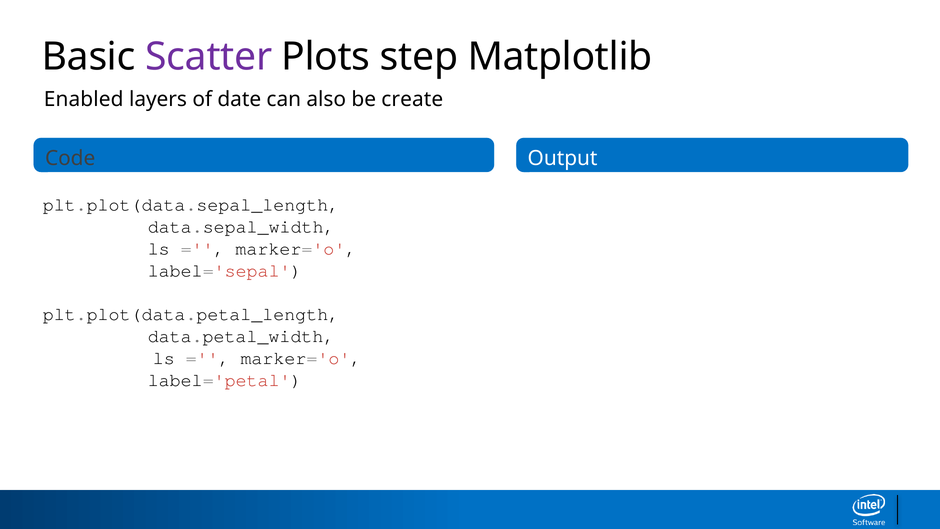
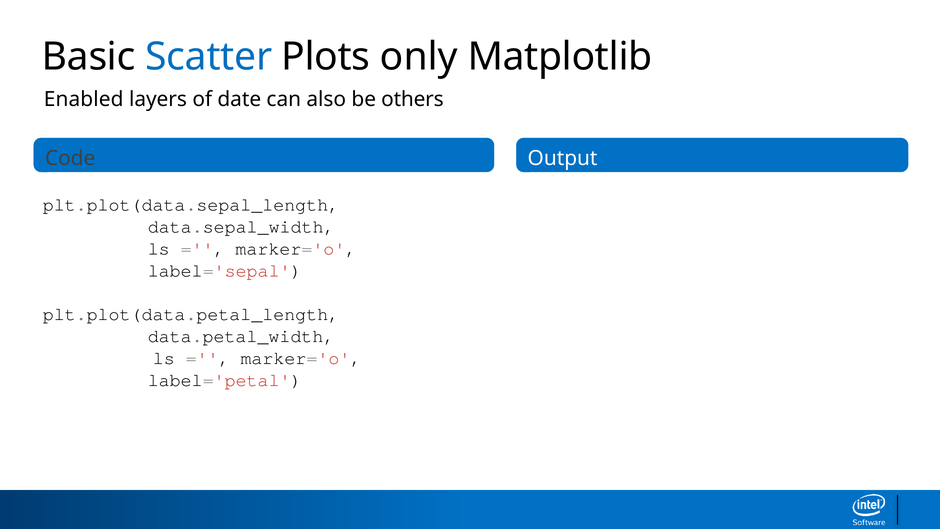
Scatter colour: purple -> blue
step: step -> only
create: create -> others
